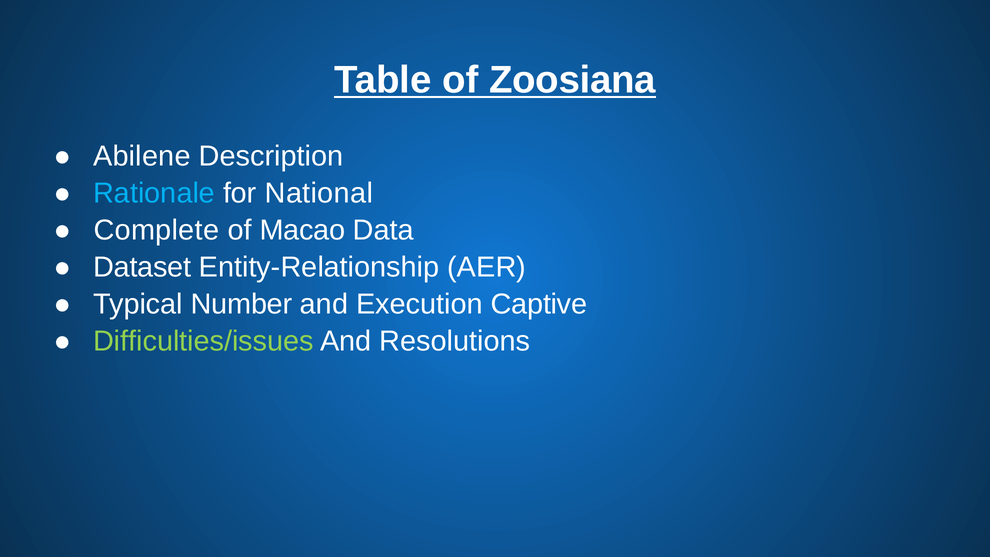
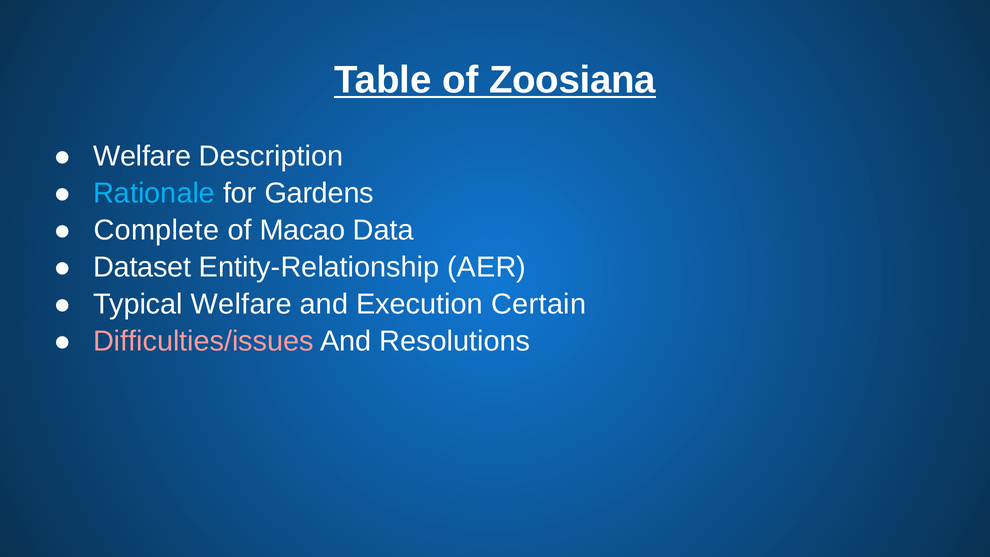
Abilene at (142, 156): Abilene -> Welfare
National: National -> Gardens
Typical Number: Number -> Welfare
Captive: Captive -> Certain
Difficulties/issues colour: light green -> pink
